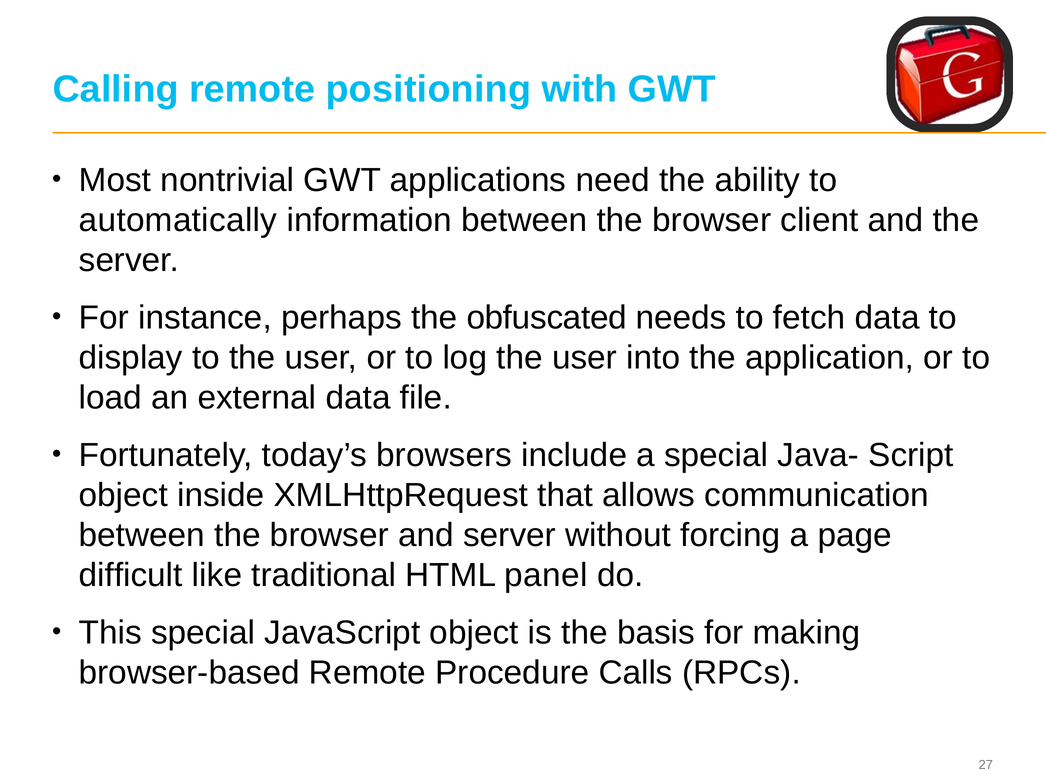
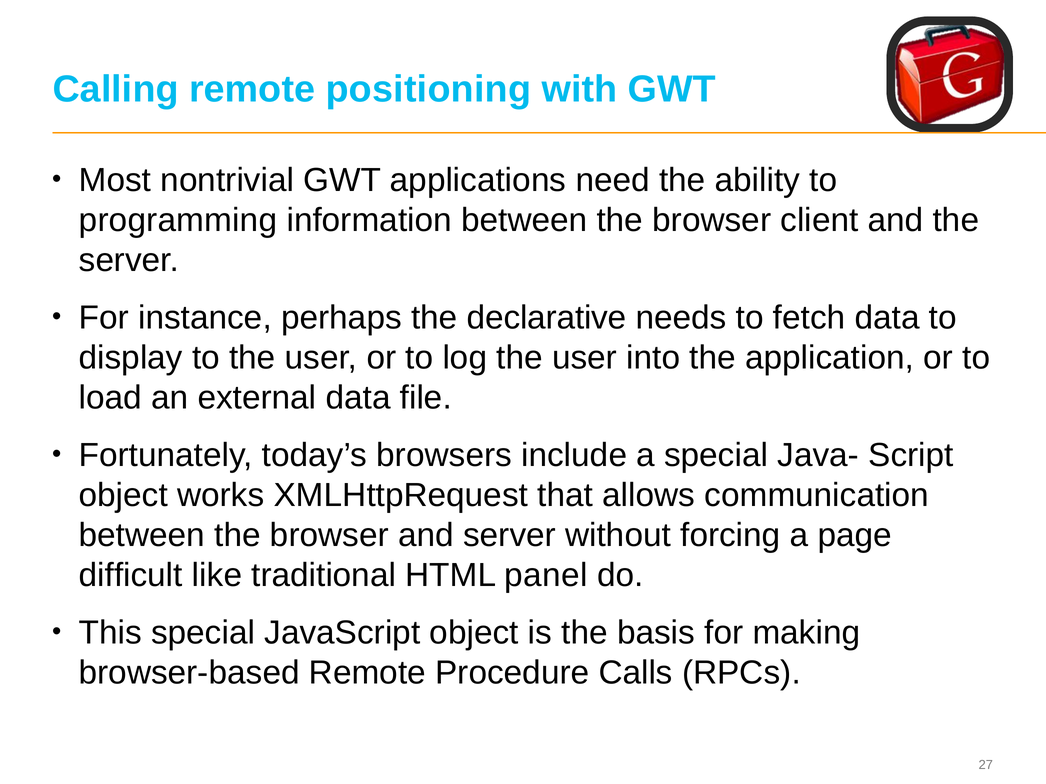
automatically: automatically -> programming
obfuscated: obfuscated -> declarative
inside: inside -> works
